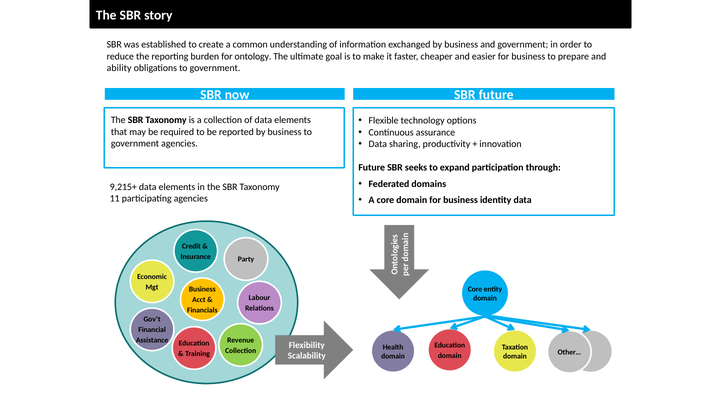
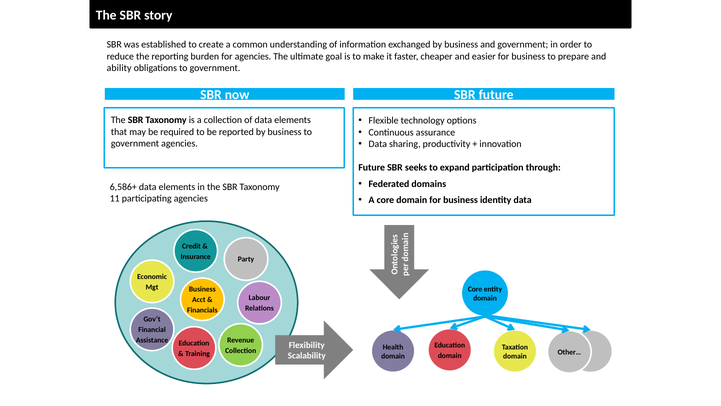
for ontology: ontology -> agencies
9,215+: 9,215+ -> 6,586+
